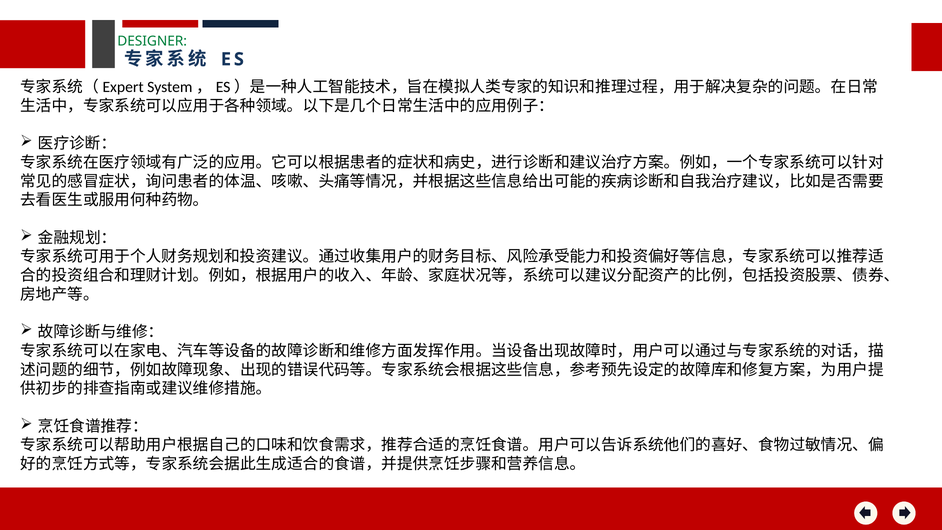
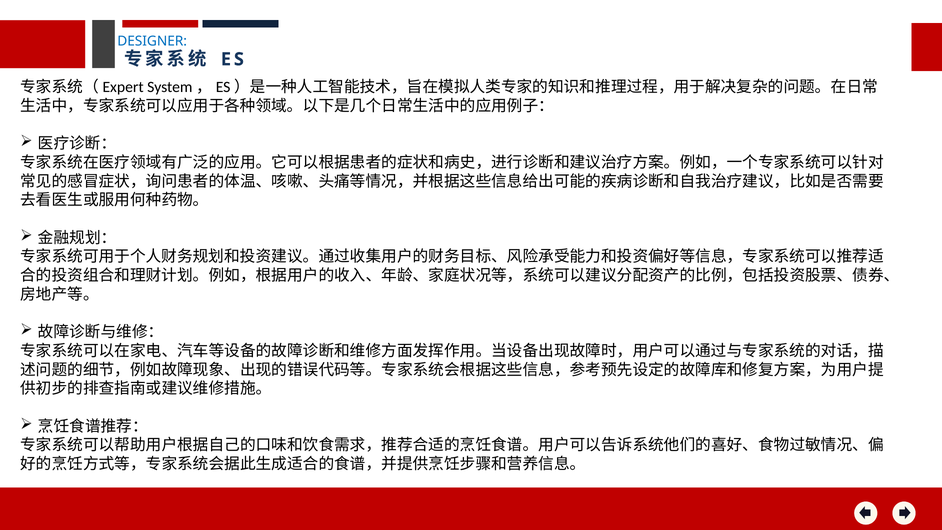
DESIGNER colour: green -> blue
